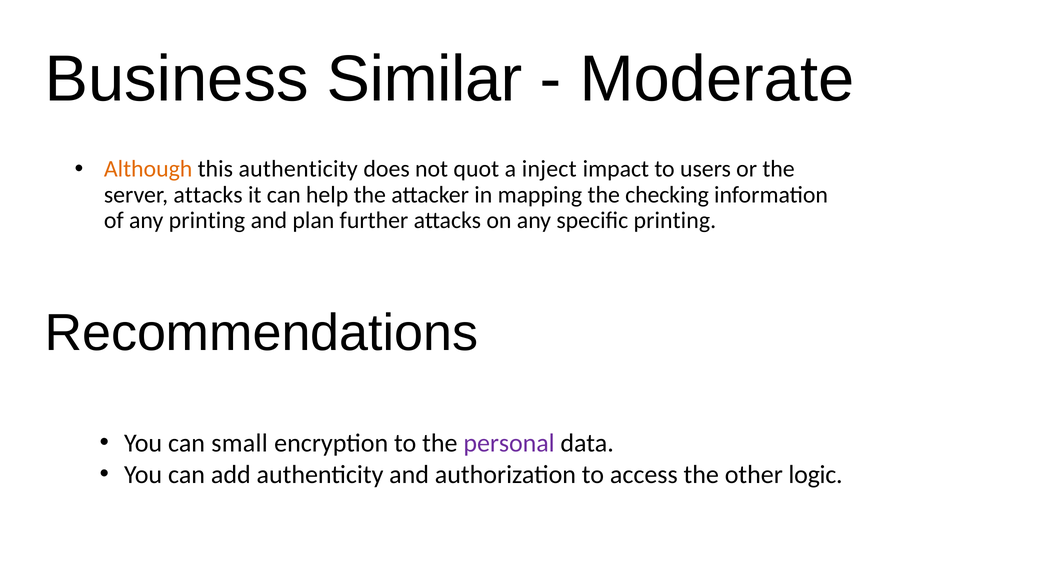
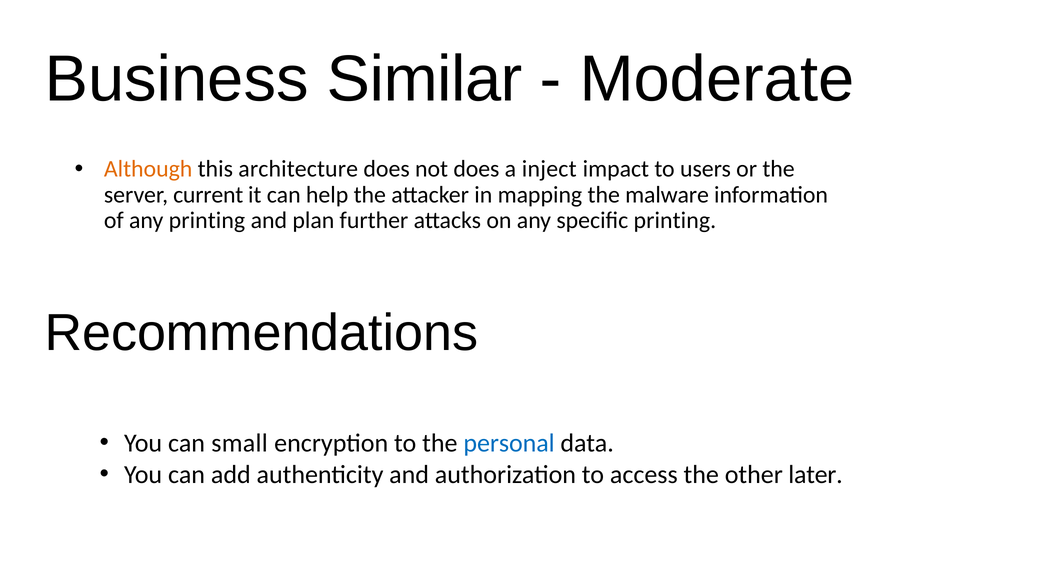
this authenticity: authenticity -> architecture
not quot: quot -> does
server attacks: attacks -> current
checking: checking -> malware
personal colour: purple -> blue
logic: logic -> later
